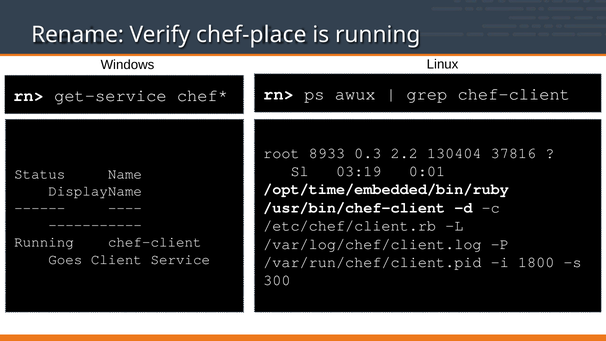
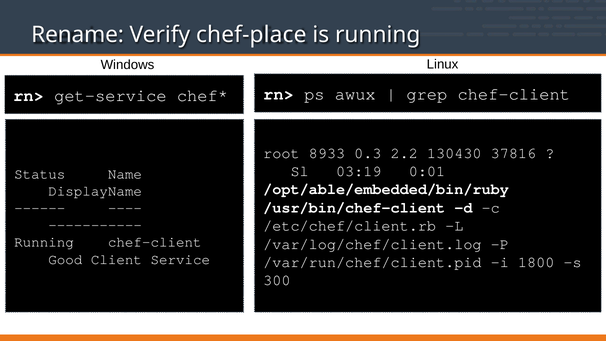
130404: 130404 -> 130430
/opt/time/embedded/bin/ruby: /opt/time/embedded/bin/ruby -> /opt/able/embedded/bin/ruby
Goes: Goes -> Good
